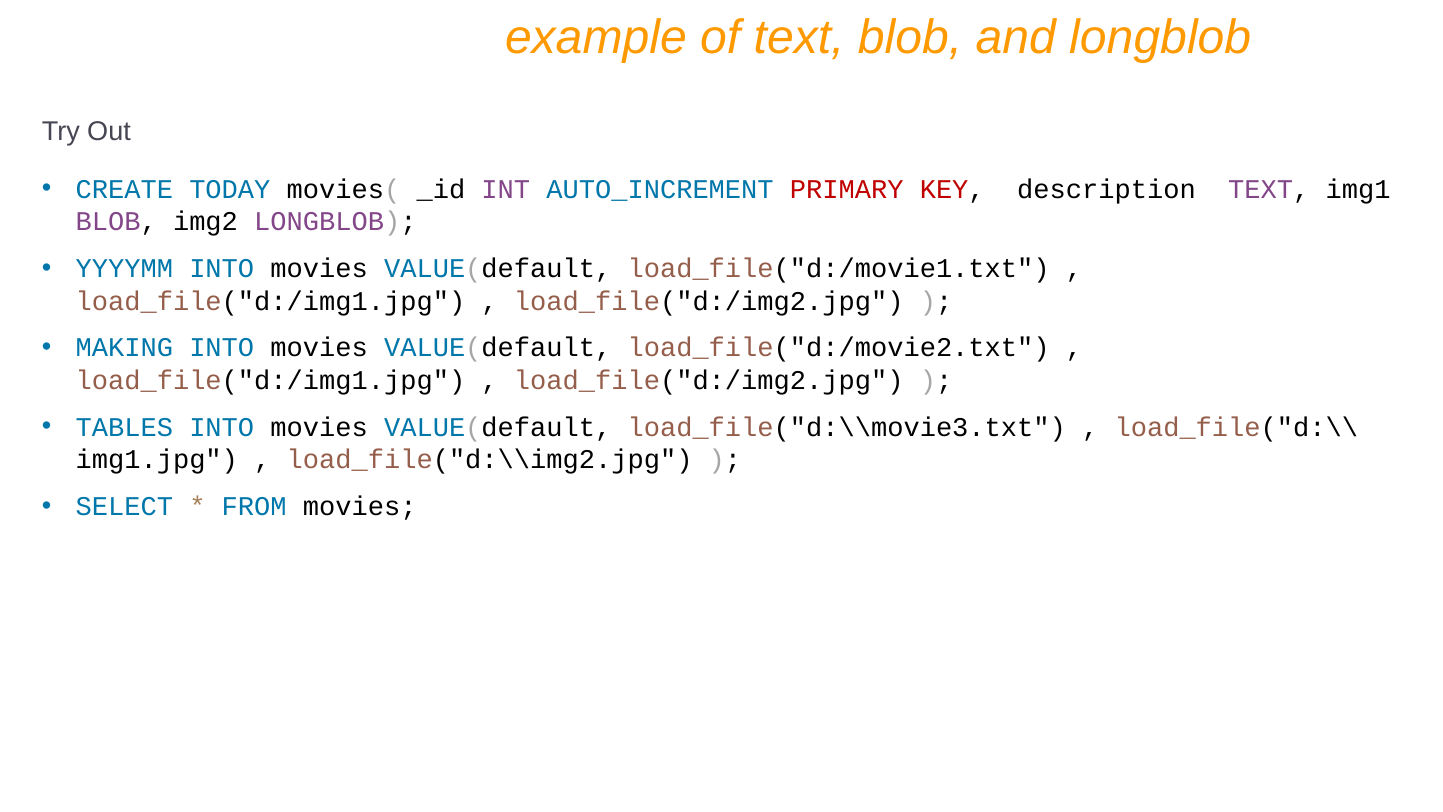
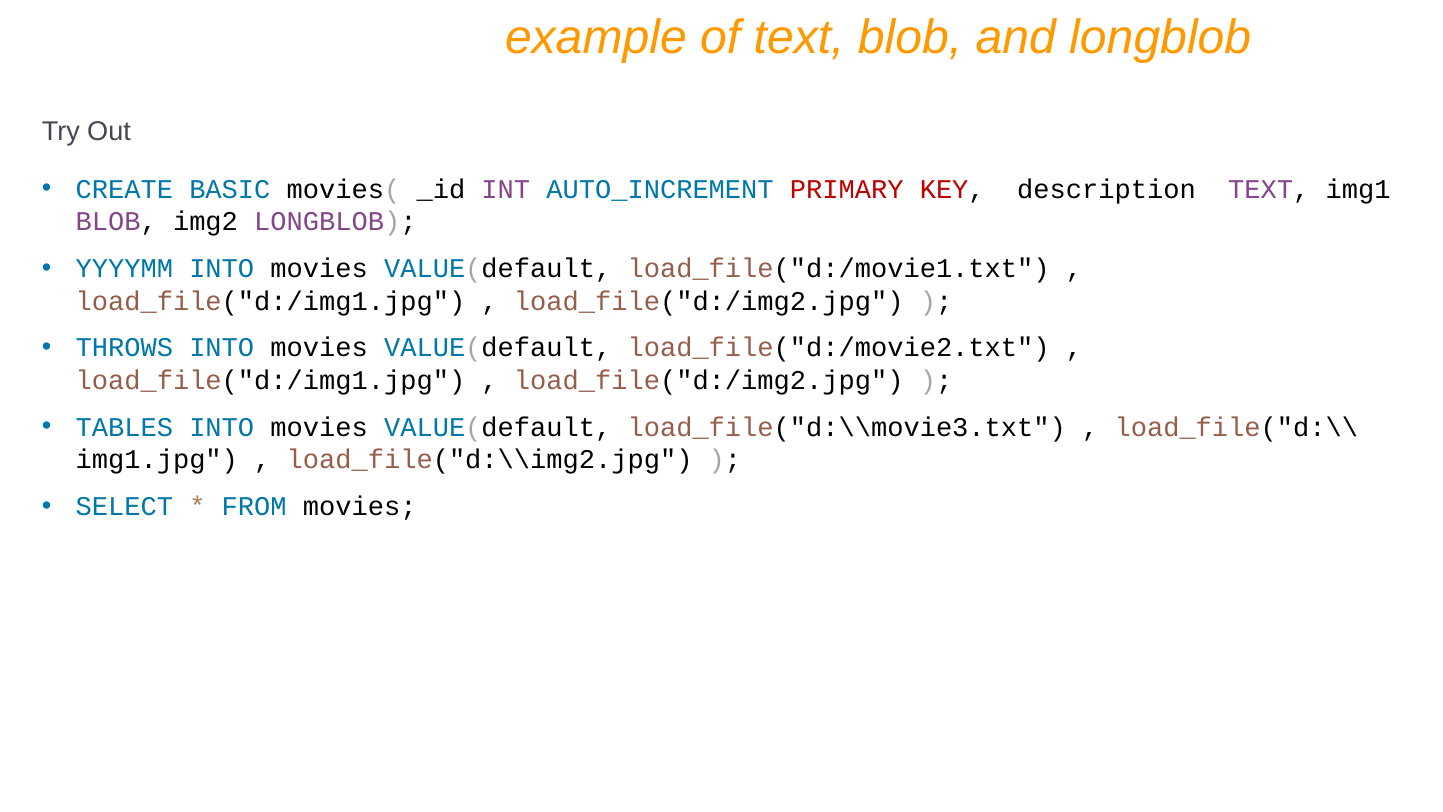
TODAY: TODAY -> BASIC
MAKING: MAKING -> THROWS
